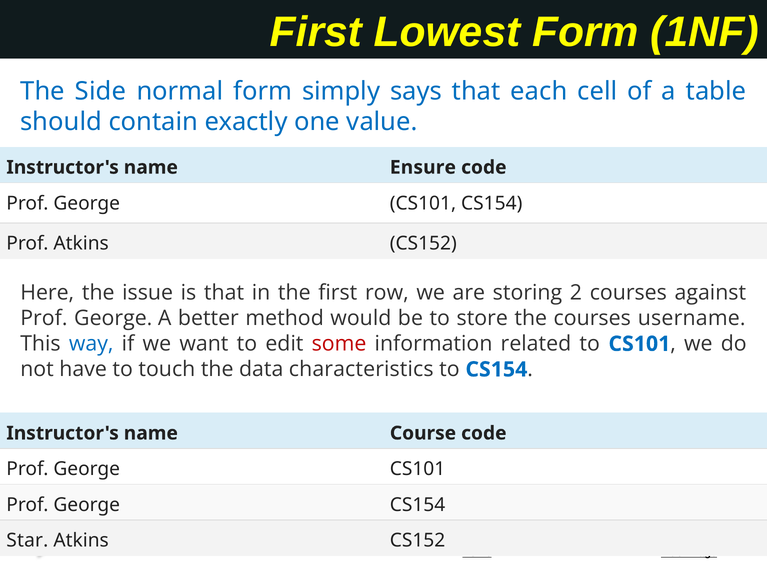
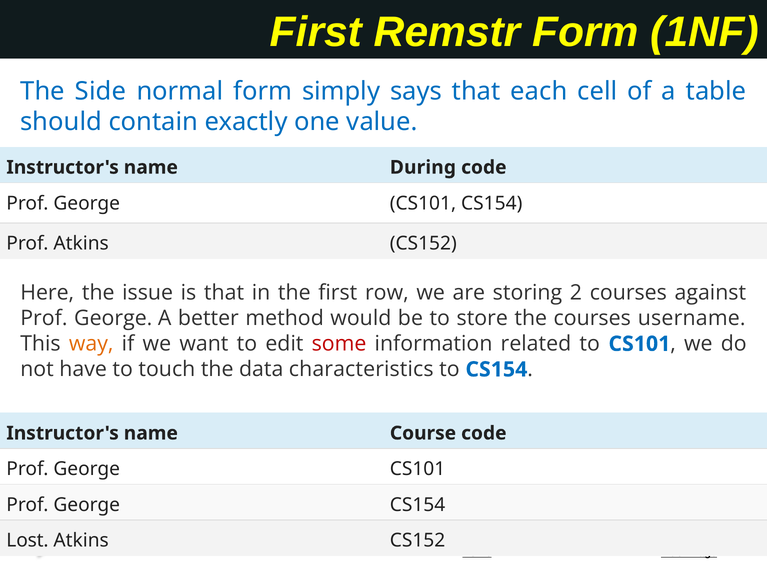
Lowest: Lowest -> Remstr
Ensure: Ensure -> During
way colour: blue -> orange
Star: Star -> Lost
